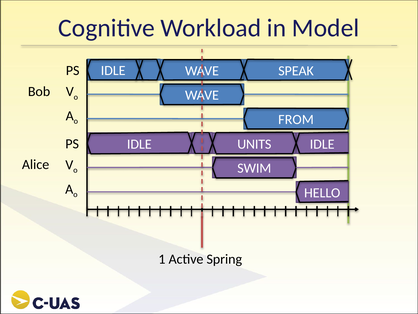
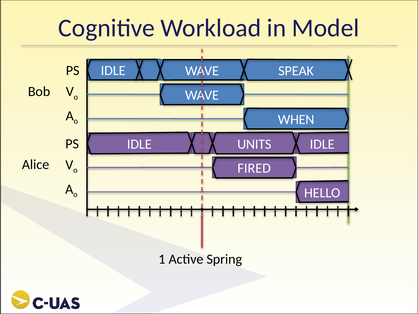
FROM: FROM -> WHEN
SWIM: SWIM -> FIRED
